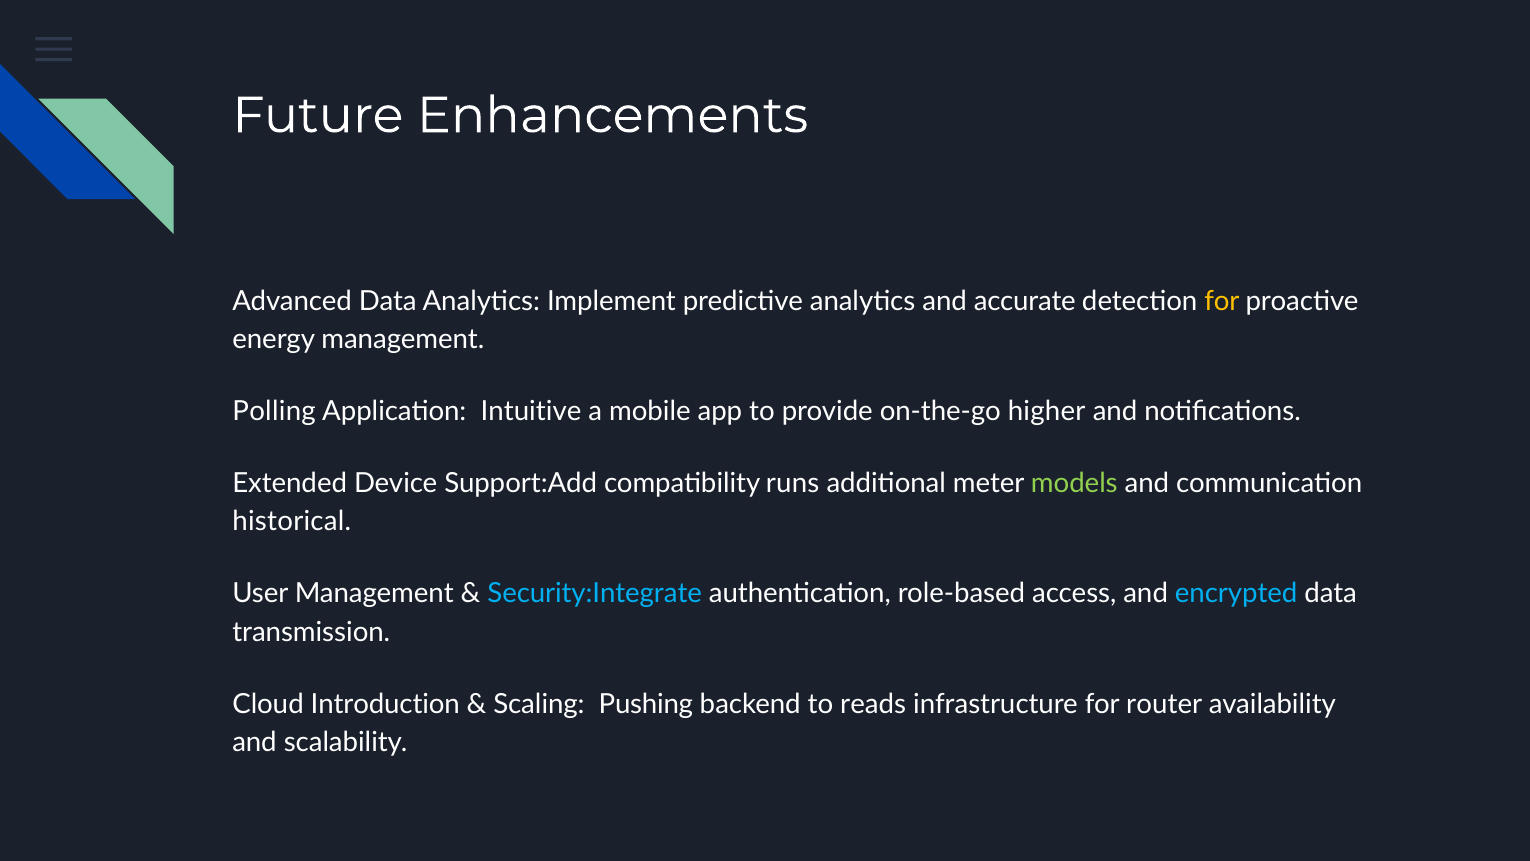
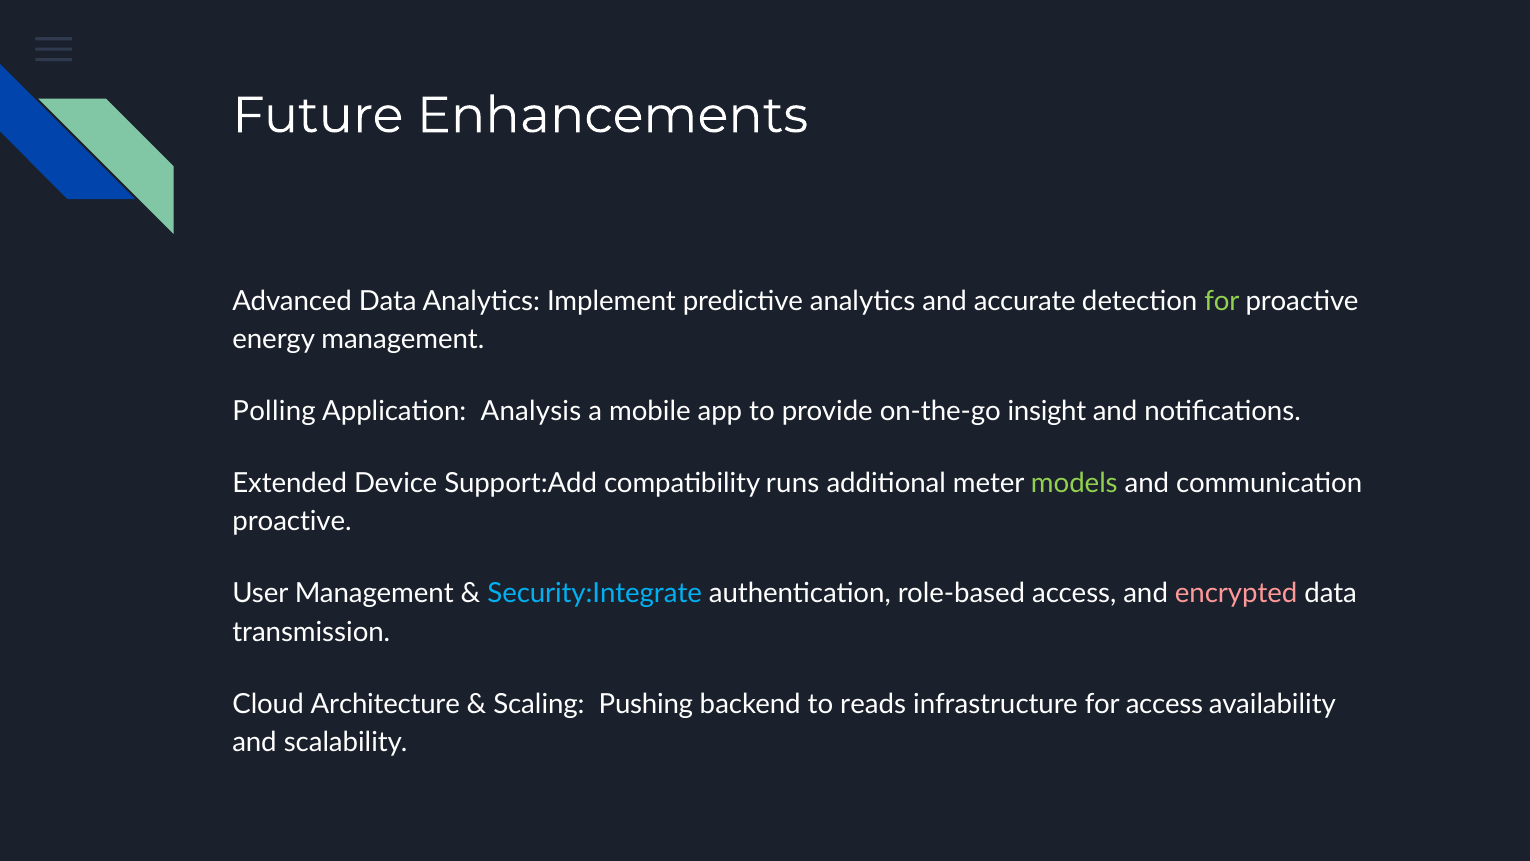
for at (1222, 301) colour: yellow -> light green
Intuitive: Intuitive -> Analysis
higher: higher -> insight
historical at (292, 521): historical -> proactive
encrypted colour: light blue -> pink
Introduction: Introduction -> Architecture
for router: router -> access
